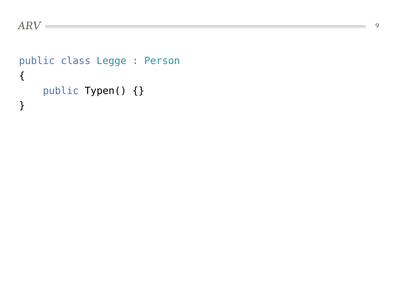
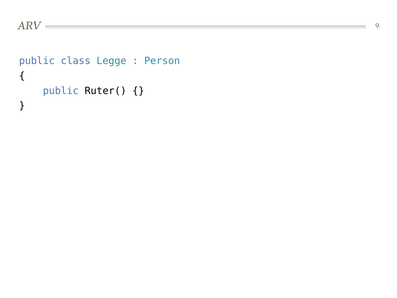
Typen(: Typen( -> Ruter(
